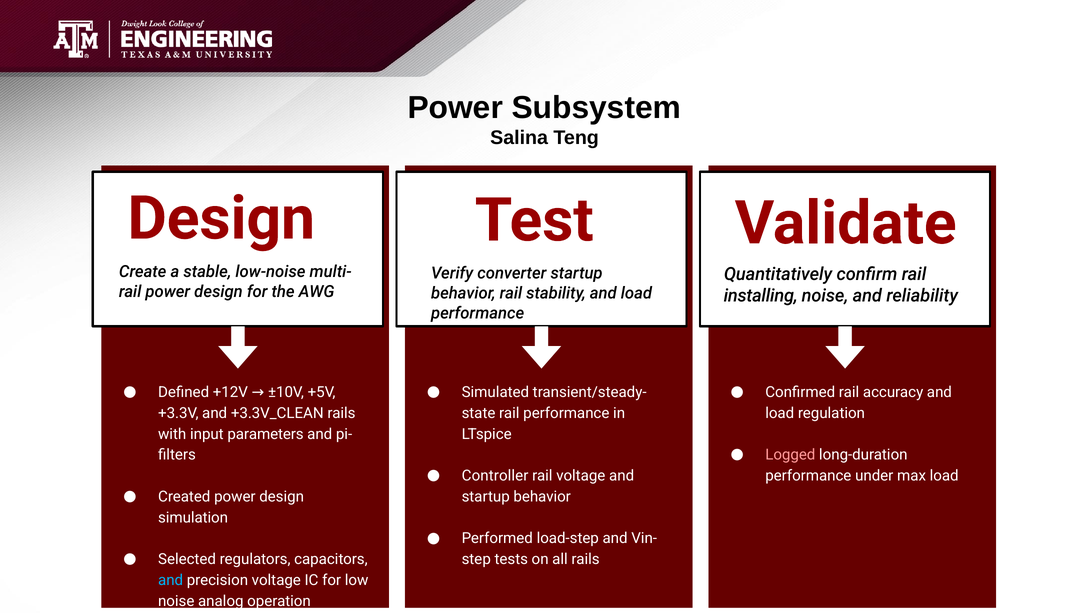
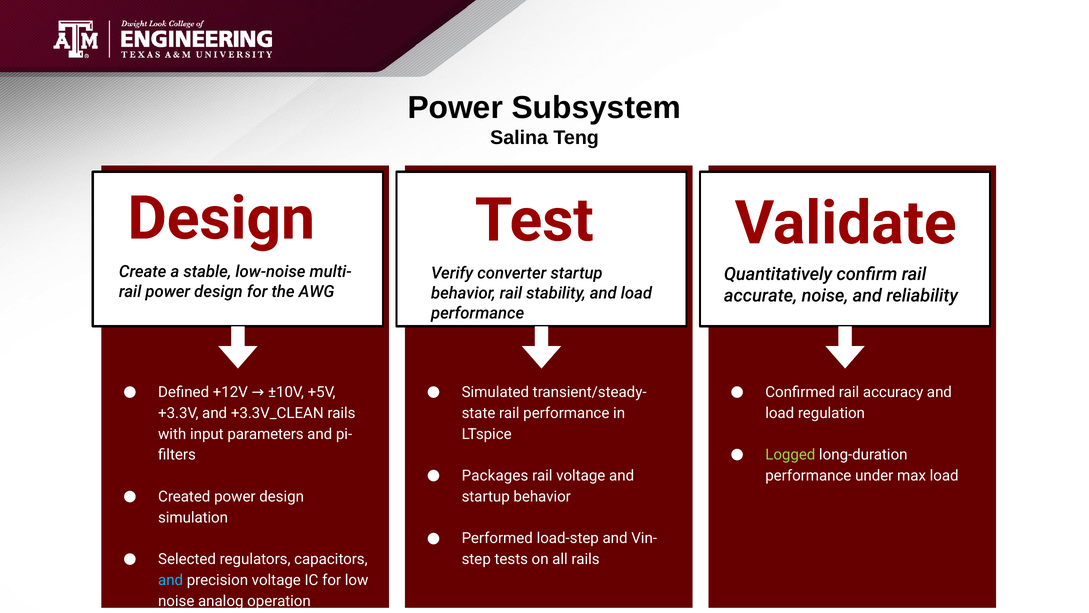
installing: installing -> accurate
Logged colour: pink -> light green
Controller: Controller -> Packages
